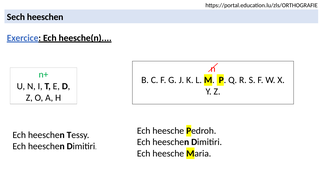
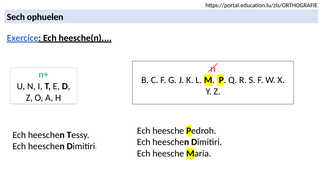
Sech heeschen: heeschen -> ophuelen
